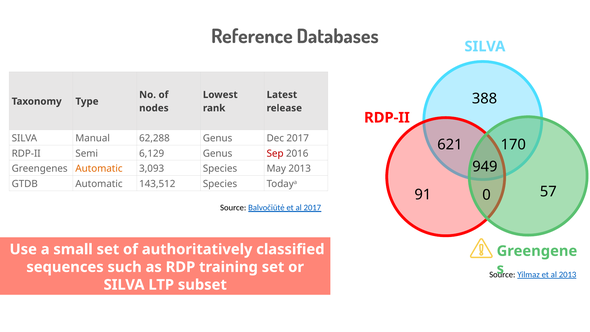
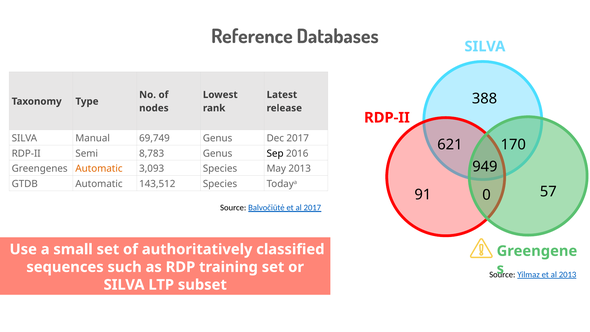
62,288: 62,288 -> 69,749
6,129: 6,129 -> 8,783
Sep colour: red -> black
